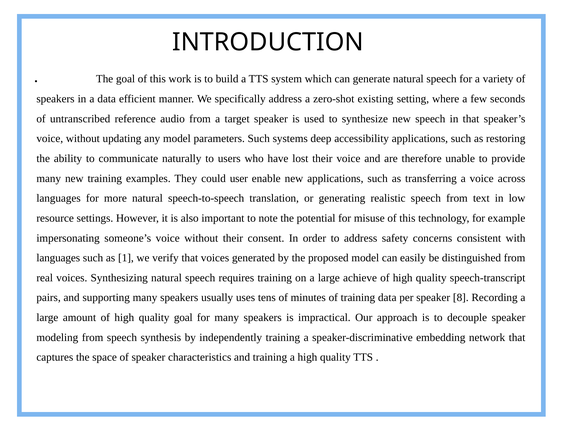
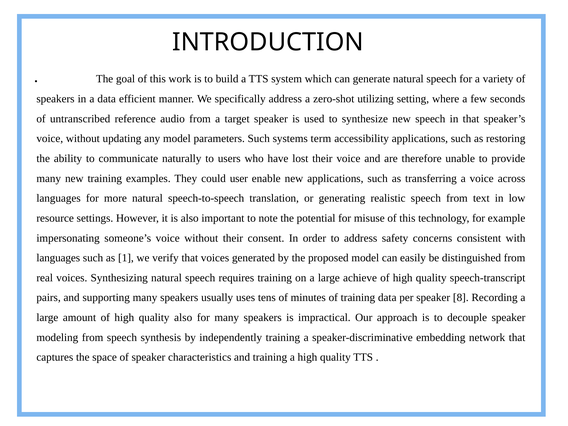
existing: existing -> utilizing
deep: deep -> term
quality goal: goal -> also
